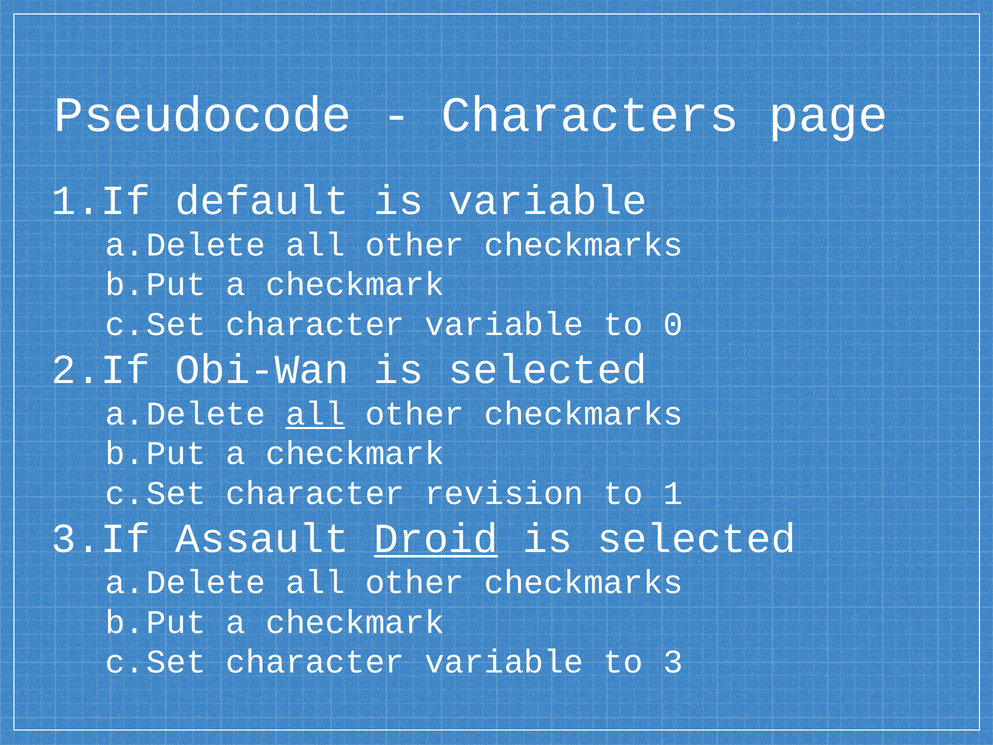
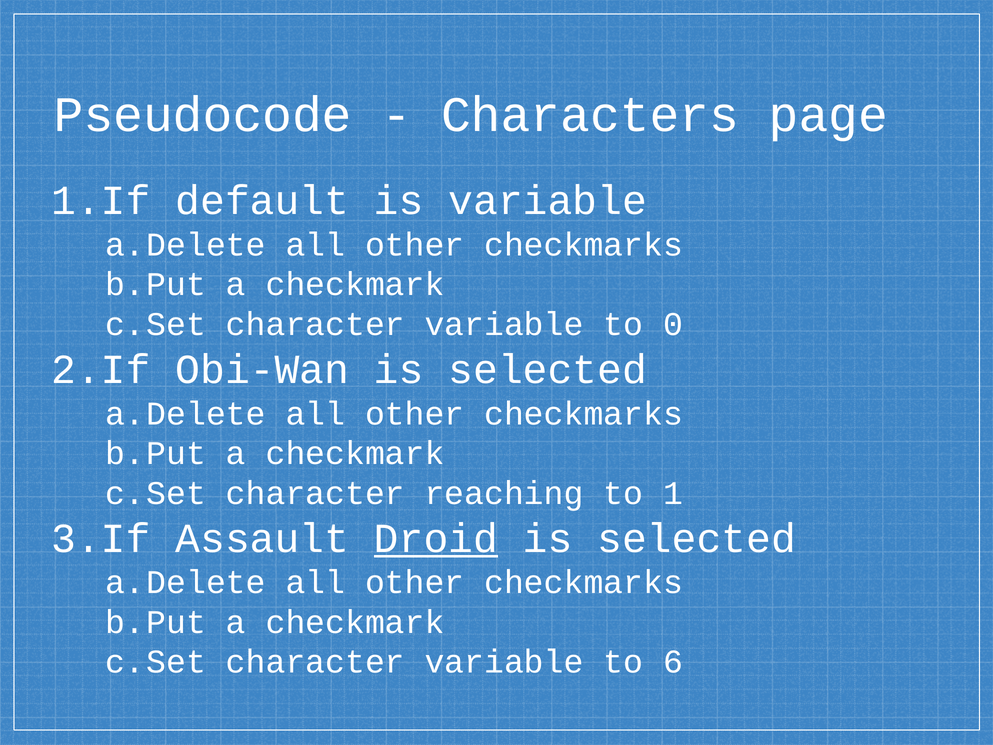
all at (315, 413) underline: present -> none
revision: revision -> reaching
3: 3 -> 6
